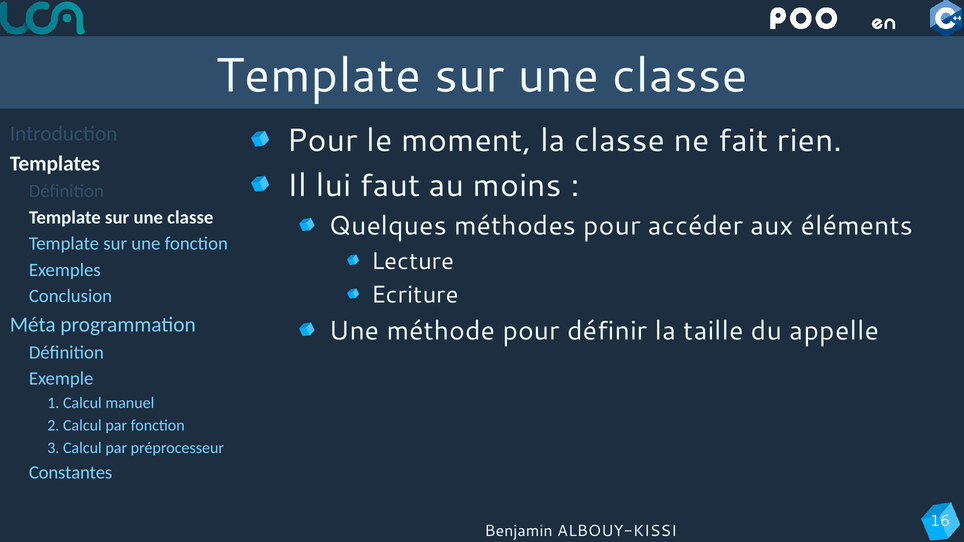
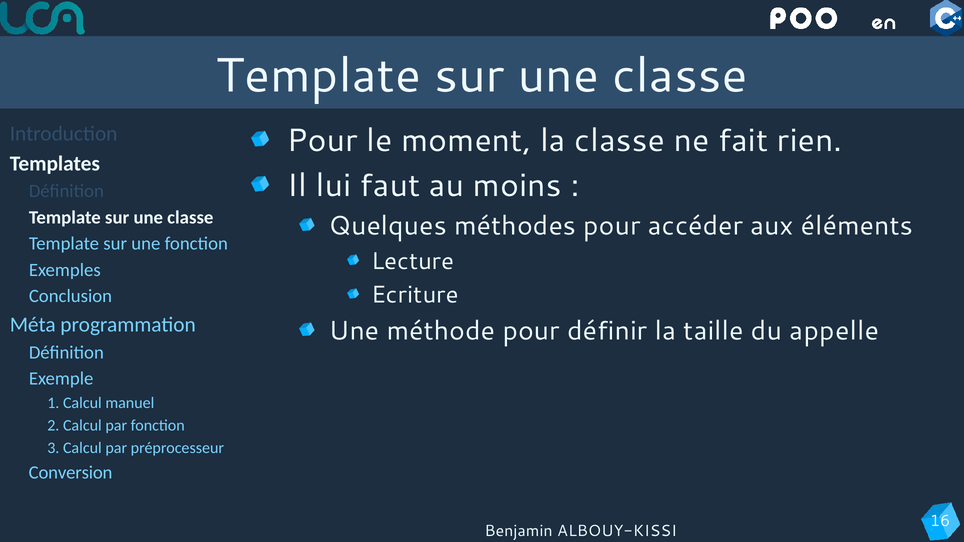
Constantes: Constantes -> Conversion
